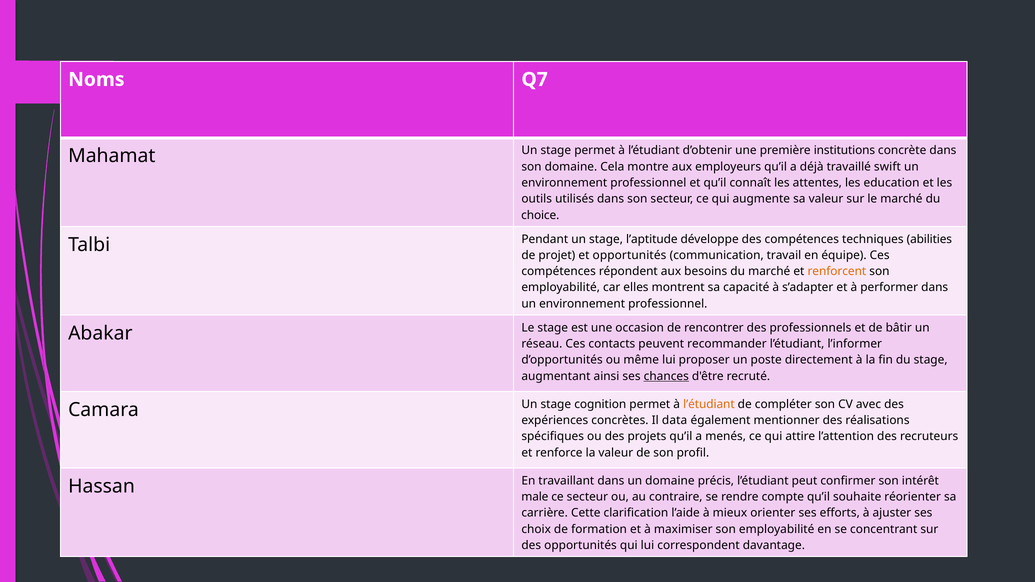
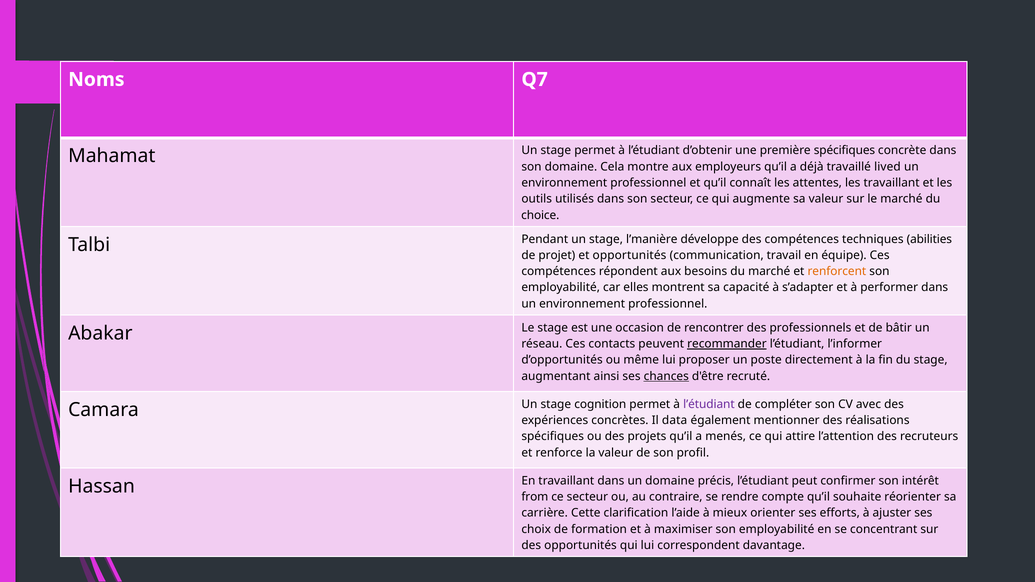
première institutions: institutions -> spécifiques
swift: swift -> lived
les education: education -> travaillant
l’aptitude: l’aptitude -> l’manière
recommander underline: none -> present
l’étudiant at (709, 404) colour: orange -> purple
male: male -> from
